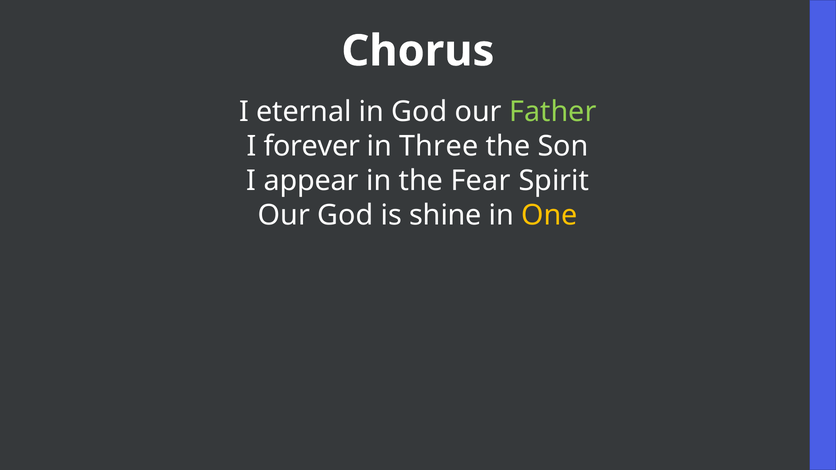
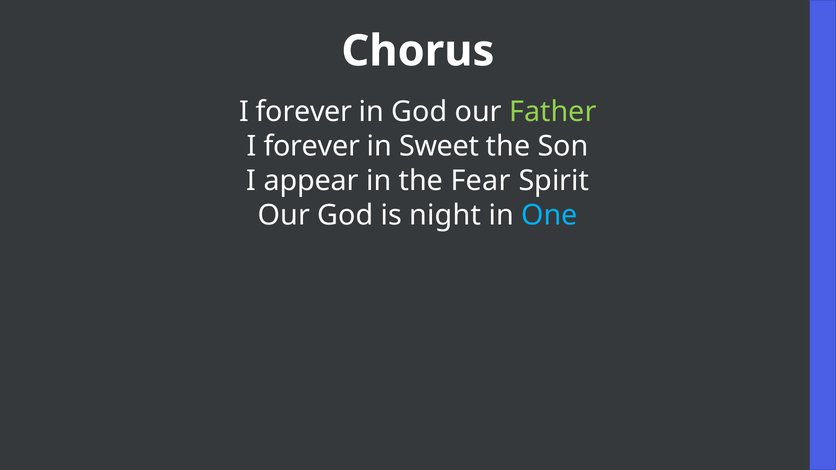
eternal at (304, 112): eternal -> forever
Three: Three -> Sweet
shine: shine -> night
One colour: yellow -> light blue
